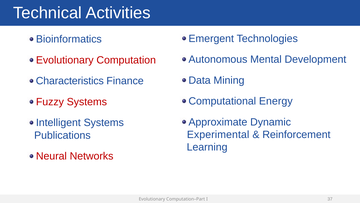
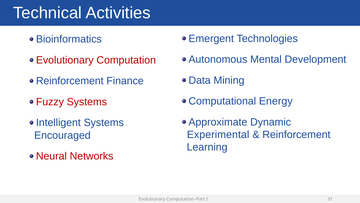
Characteristics at (70, 81): Characteristics -> Reinforcement
Publications: Publications -> Encouraged
